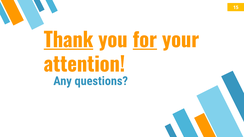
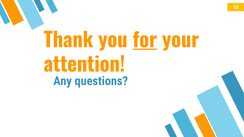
Thank underline: present -> none
